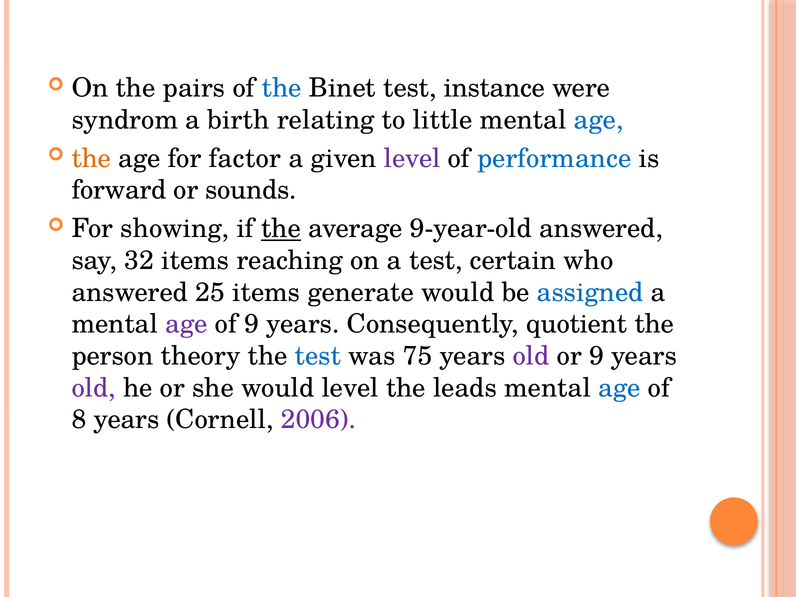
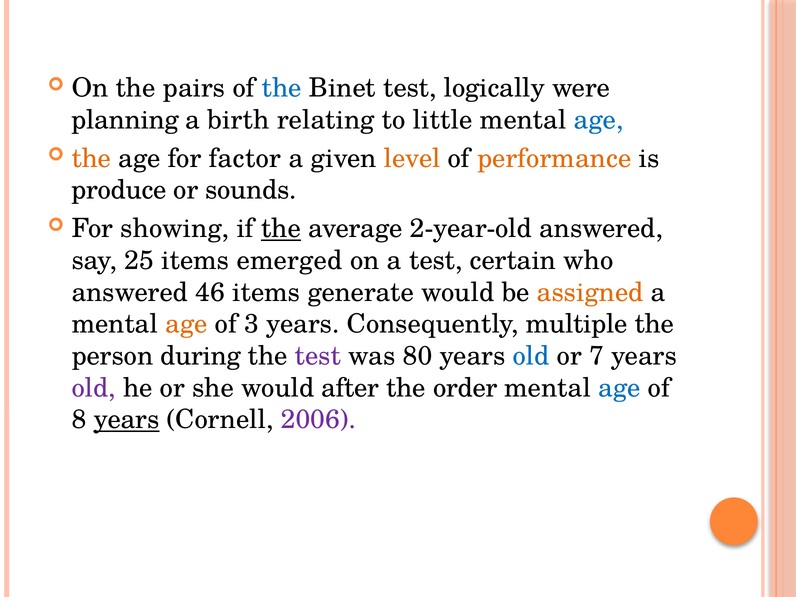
instance: instance -> logically
syndrom: syndrom -> planning
level at (412, 158) colour: purple -> orange
performance colour: blue -> orange
forward: forward -> produce
9-year-old: 9-year-old -> 2-year-old
32: 32 -> 25
reaching: reaching -> emerged
25: 25 -> 46
assigned colour: blue -> orange
age at (186, 324) colour: purple -> orange
of 9: 9 -> 3
quotient: quotient -> multiple
theory: theory -> during
test at (318, 356) colour: blue -> purple
75: 75 -> 80
old at (531, 356) colour: purple -> blue
or 9: 9 -> 7
would level: level -> after
leads: leads -> order
years at (126, 420) underline: none -> present
